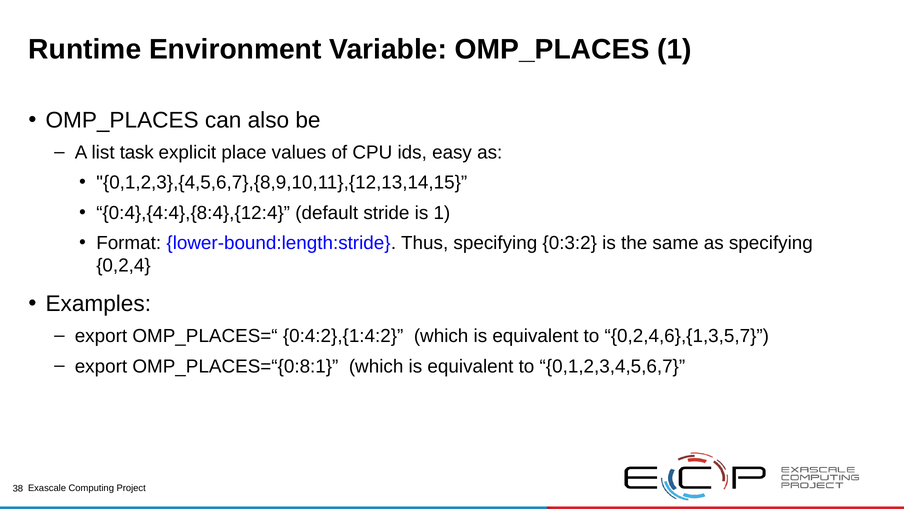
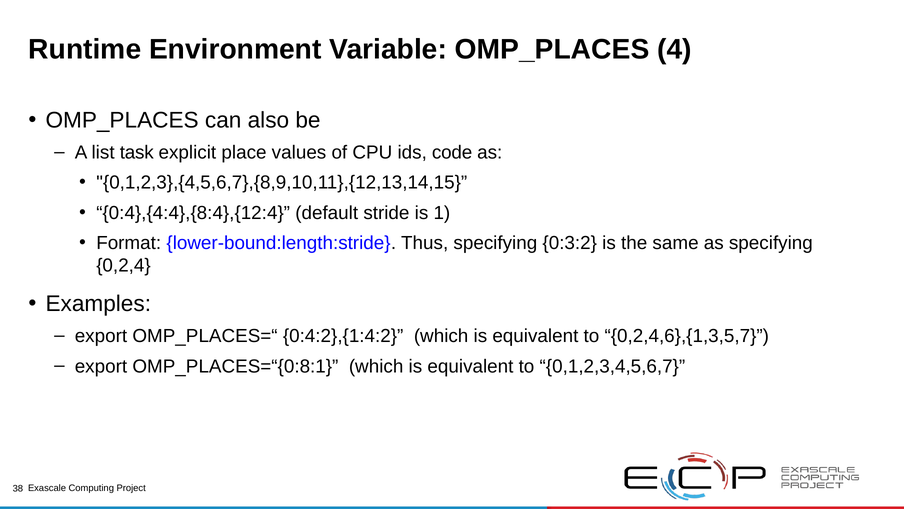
OMP_PLACES 1: 1 -> 4
easy: easy -> code
